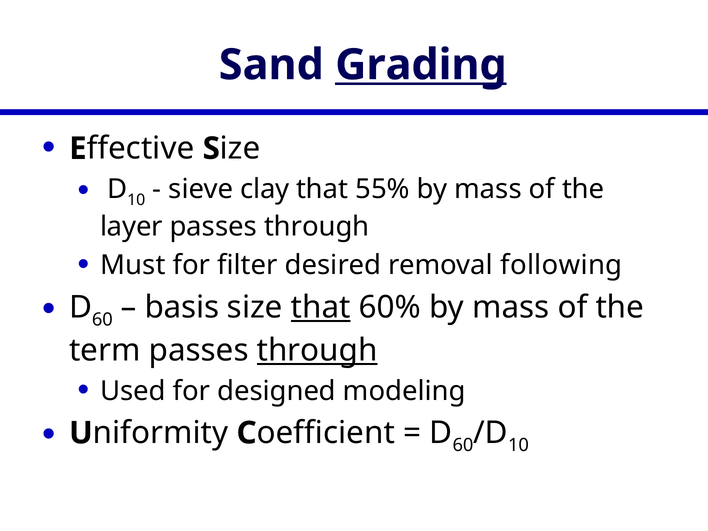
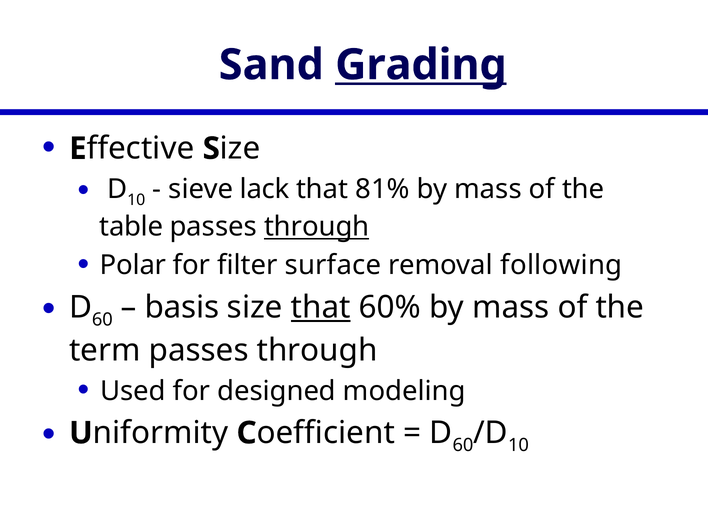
clay: clay -> lack
55%: 55% -> 81%
layer: layer -> table
through at (317, 227) underline: none -> present
Must: Must -> Polar
desired: desired -> surface
through at (317, 350) underline: present -> none
